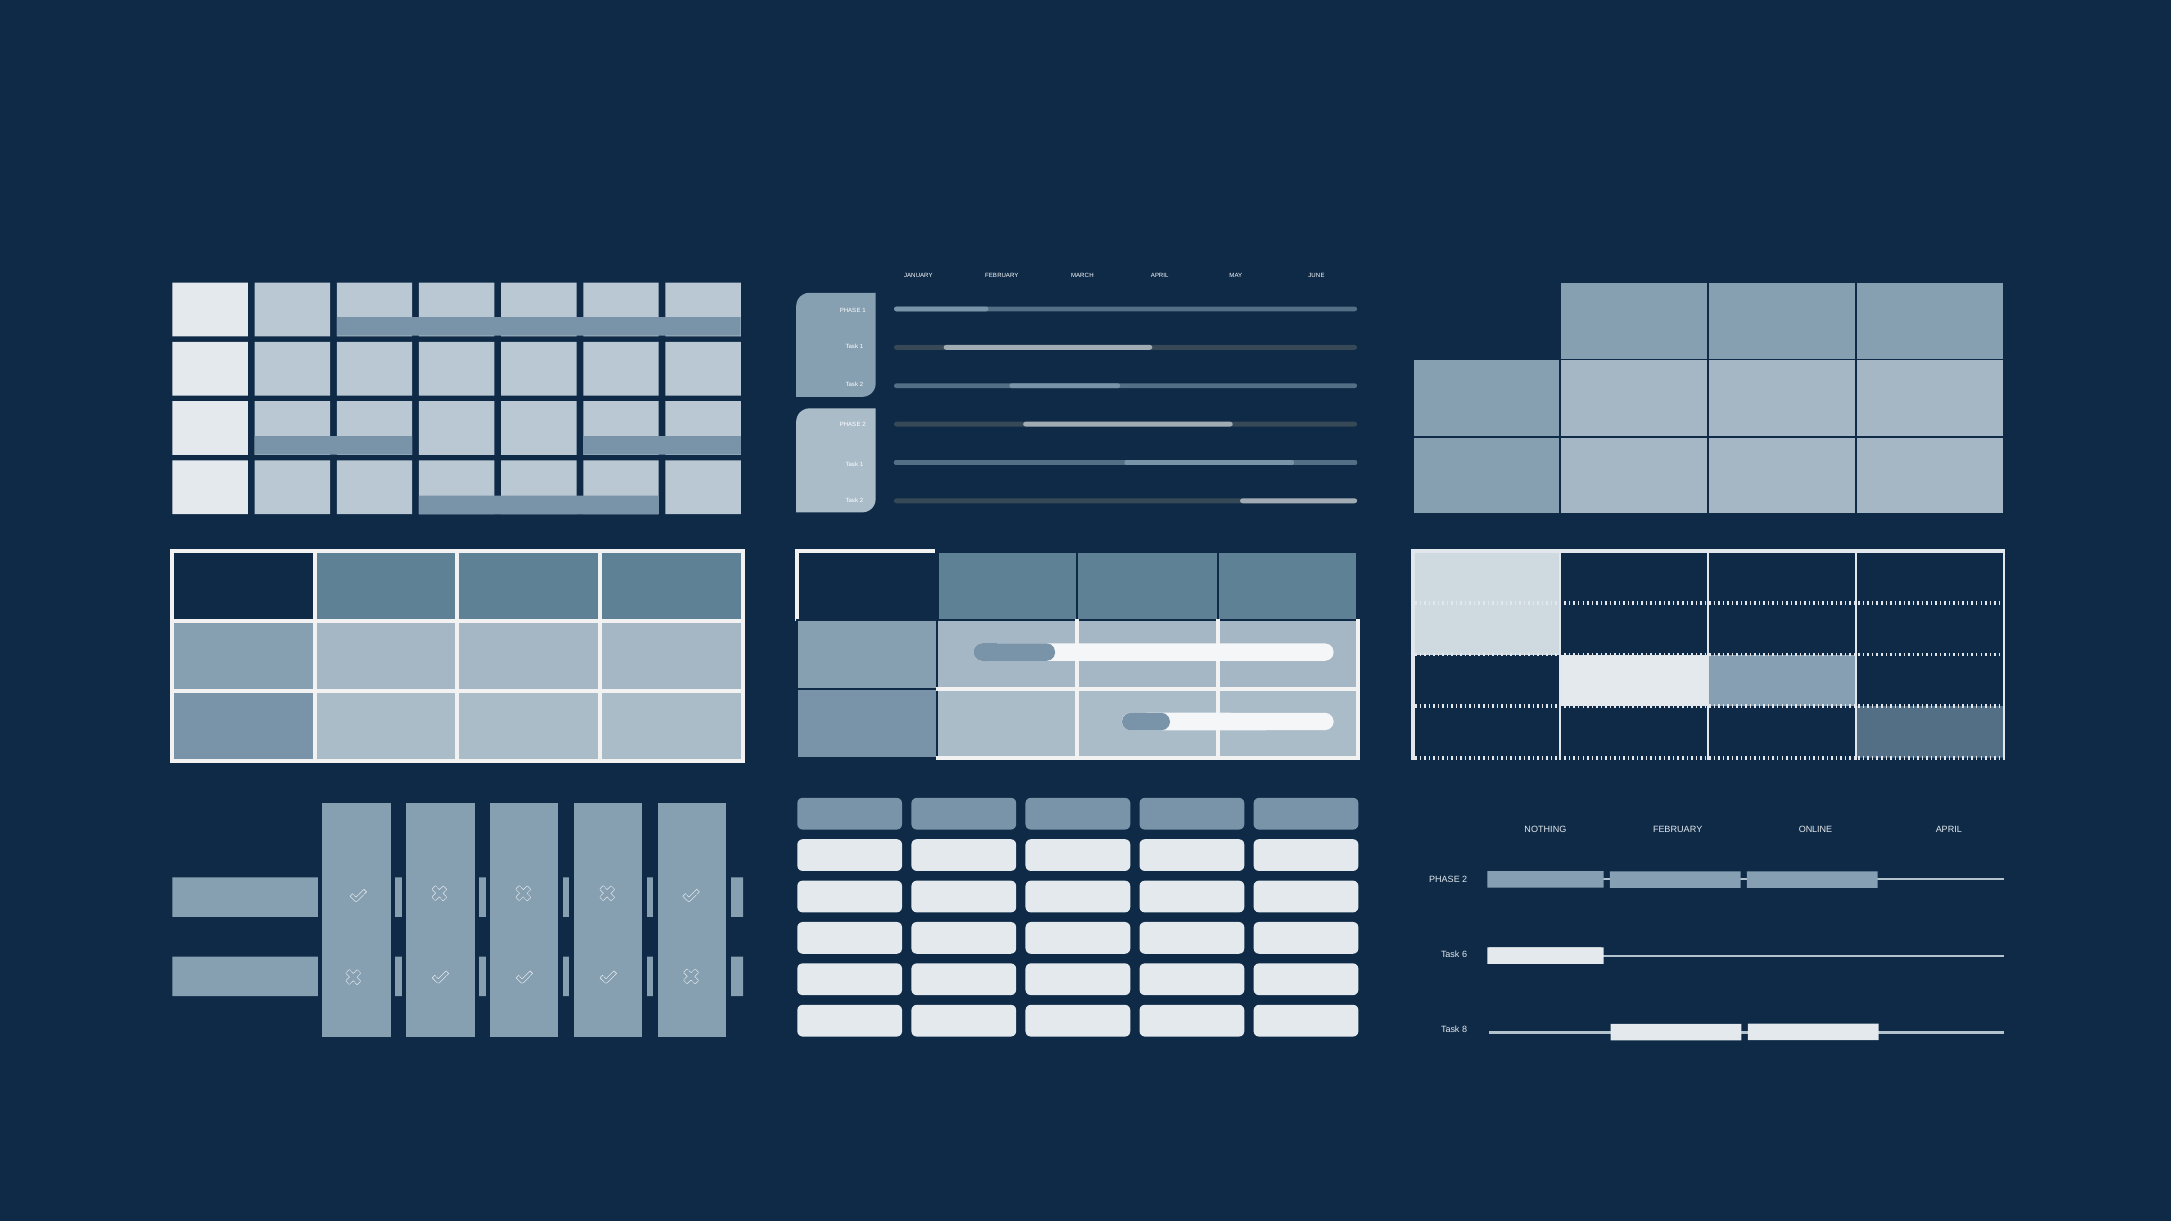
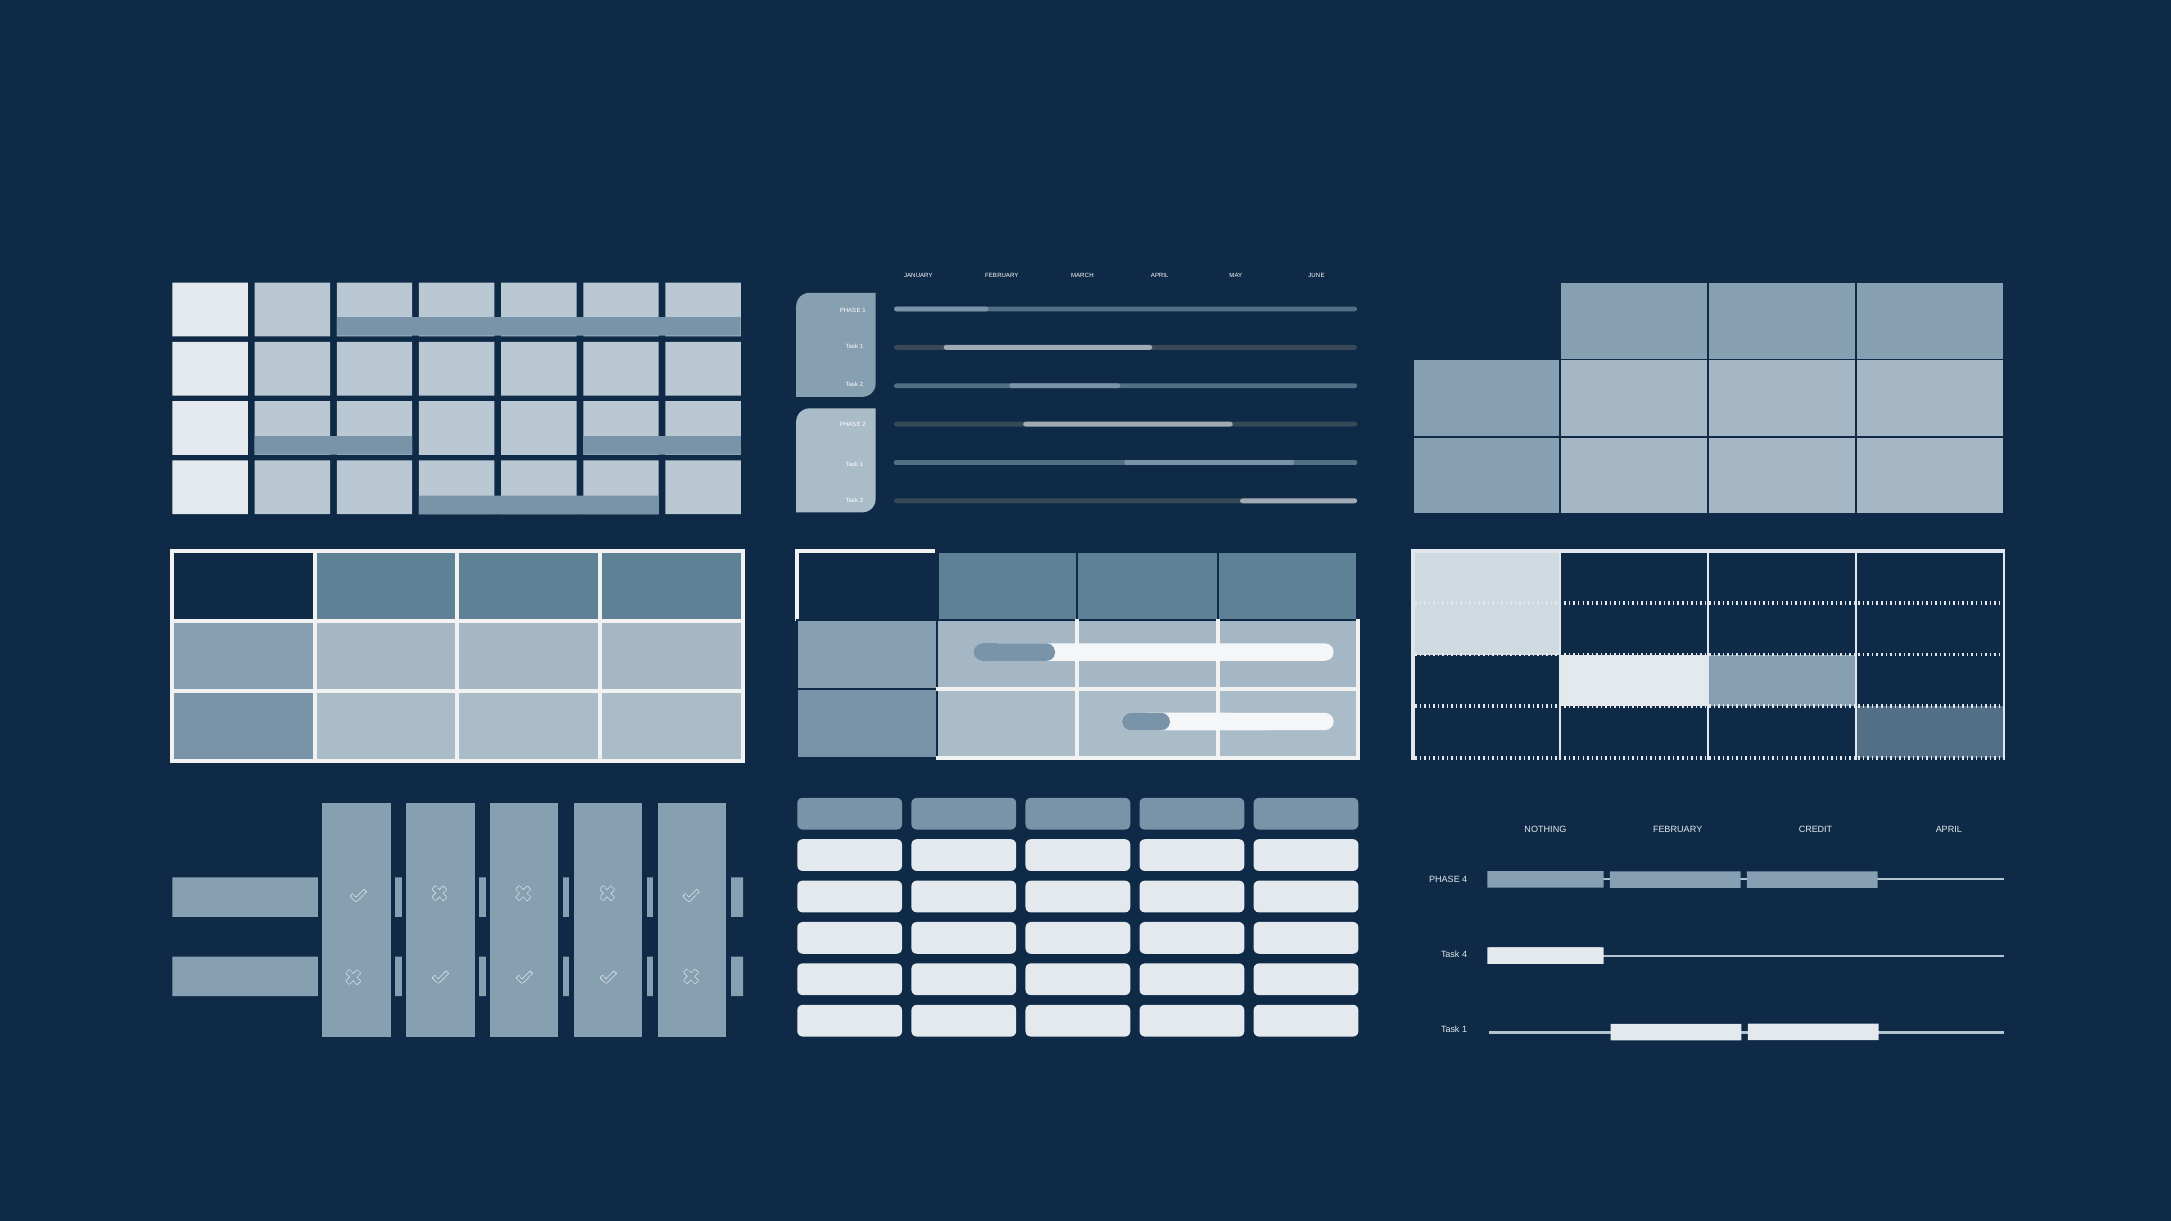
ONLINE: ONLINE -> CREDIT
2 at (1465, 880): 2 -> 4
Task 6: 6 -> 4
8 at (1465, 1030): 8 -> 1
